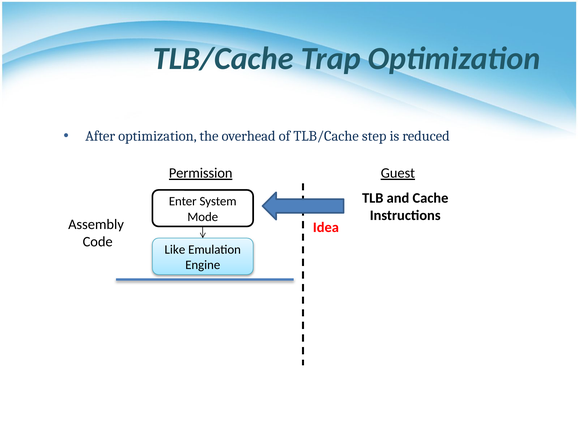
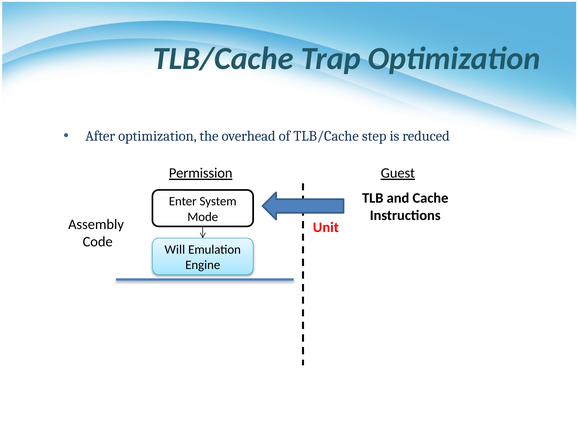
Idea: Idea -> Unit
Like: Like -> Will
